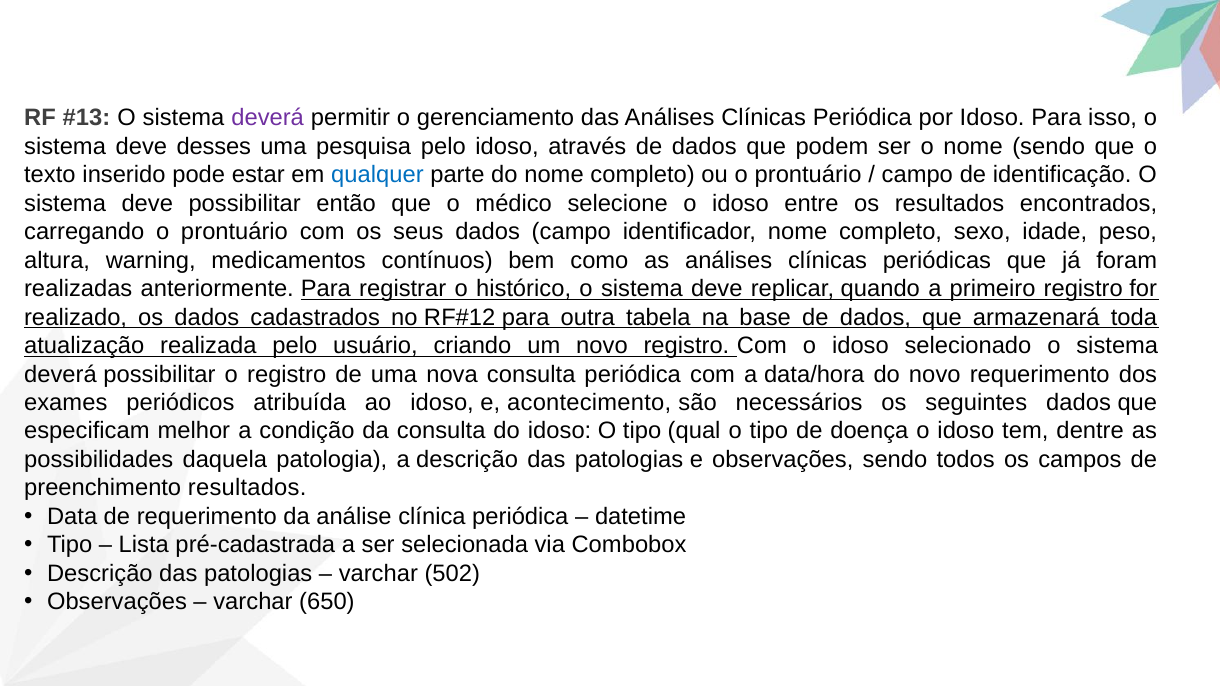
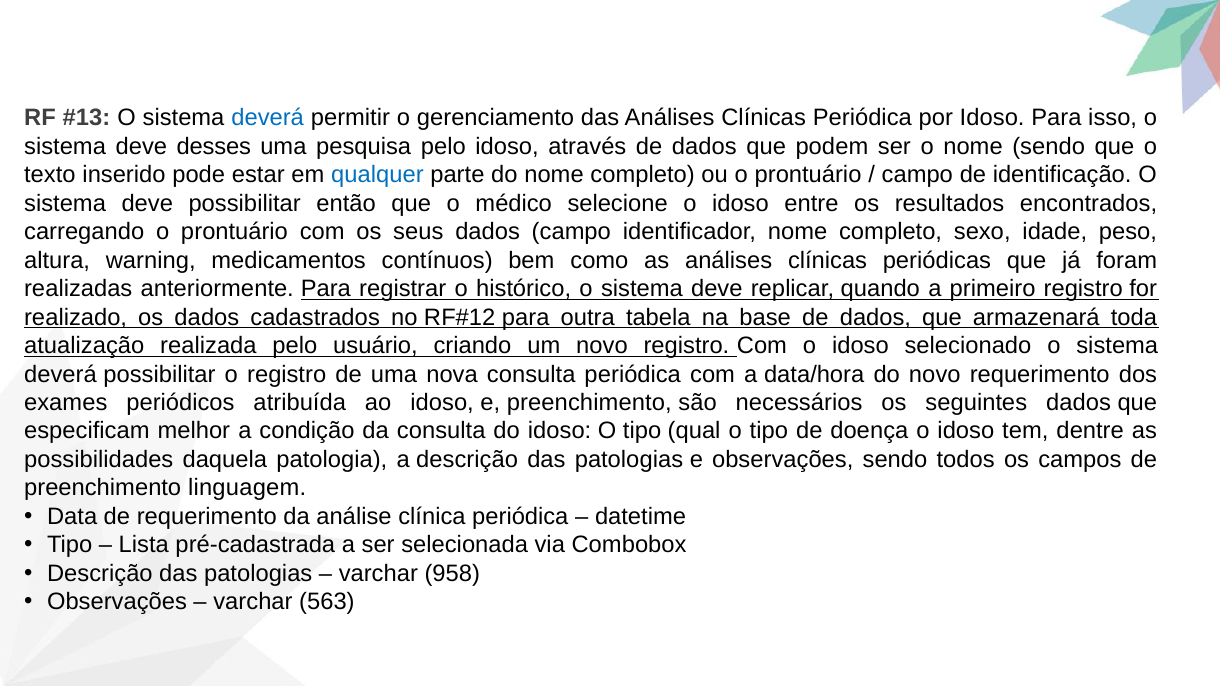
deverá at (268, 118) colour: purple -> blue
e acontecimento: acontecimento -> preenchimento
preenchimento resultados: resultados -> linguagem
502: 502 -> 958
650: 650 -> 563
